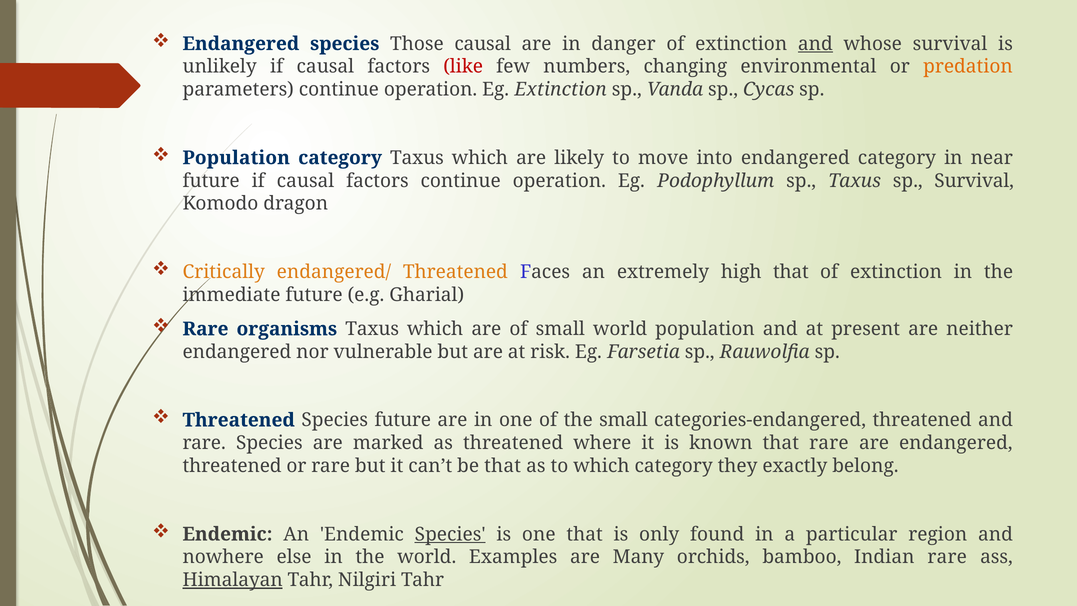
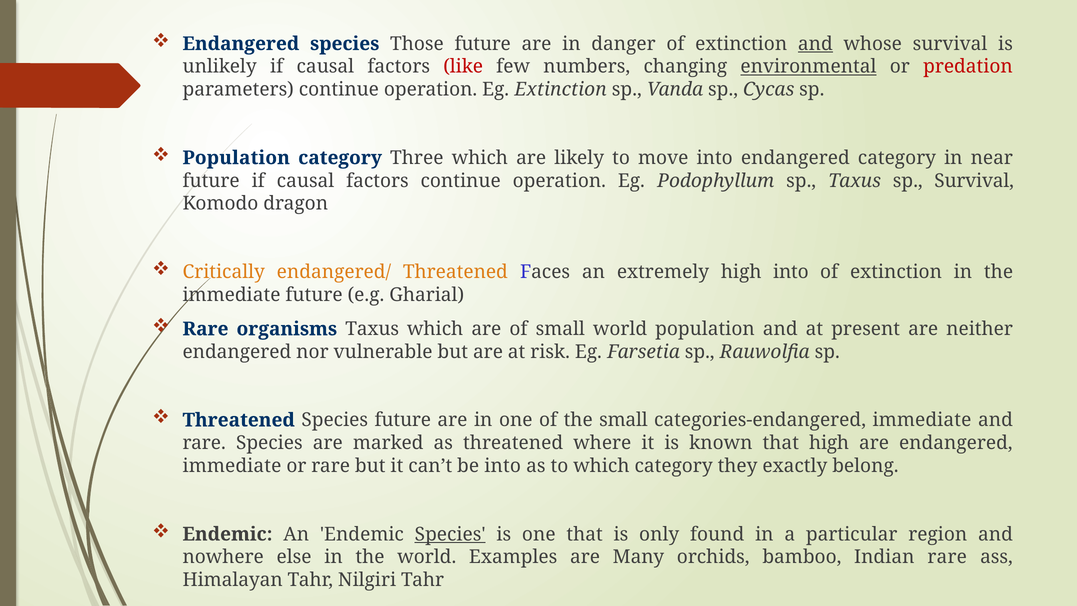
Those causal: causal -> future
environmental underline: none -> present
predation colour: orange -> red
category Taxus: Taxus -> Three
high that: that -> into
categories-endangered threatened: threatened -> immediate
that rare: rare -> high
threatened at (232, 466): threatened -> immediate
be that: that -> into
Himalayan underline: present -> none
